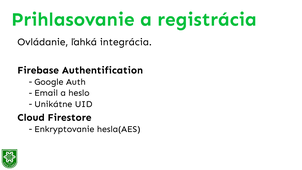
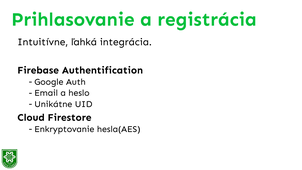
Ovládanie: Ovládanie -> Intuitívne
